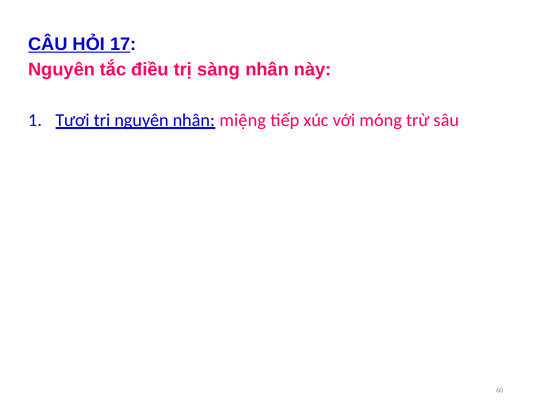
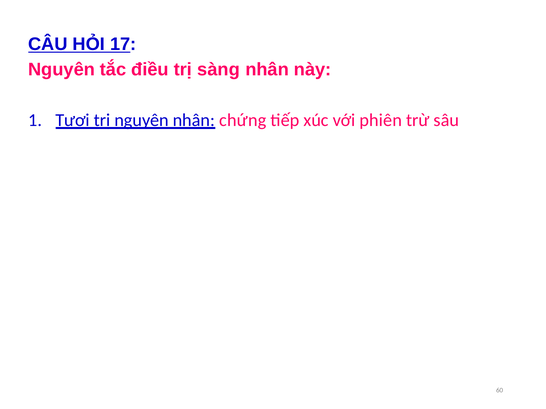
miệng: miệng -> chứng
móng: móng -> phiên
